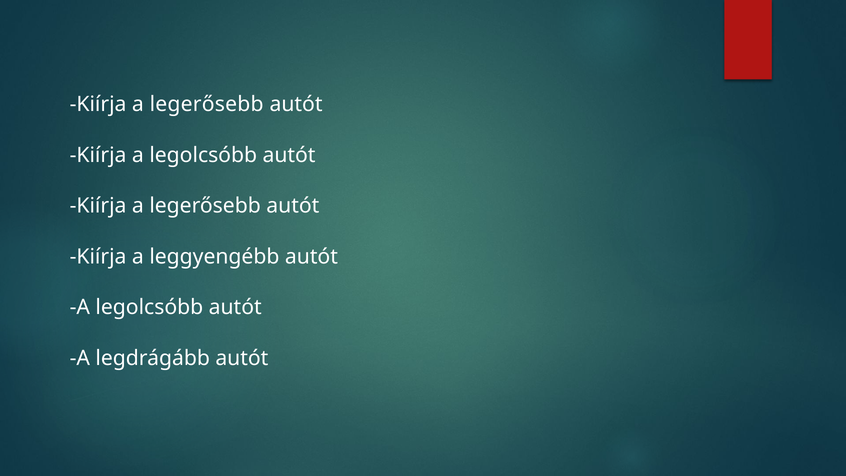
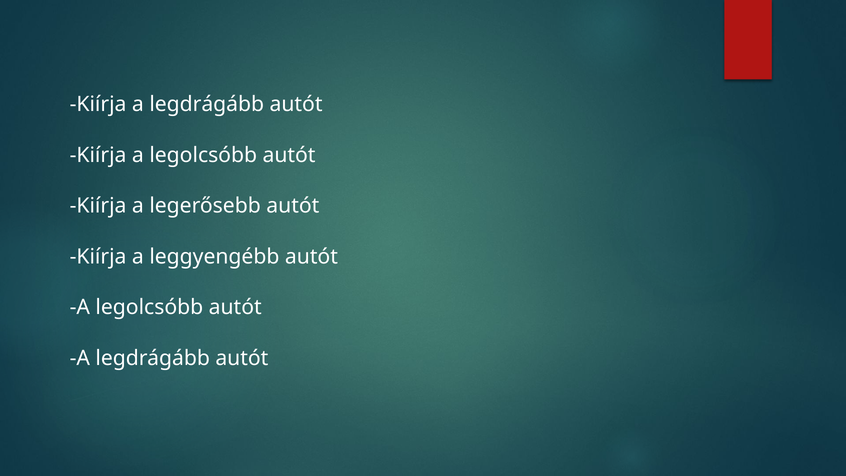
legerősebb at (207, 104): legerősebb -> legdrágább
